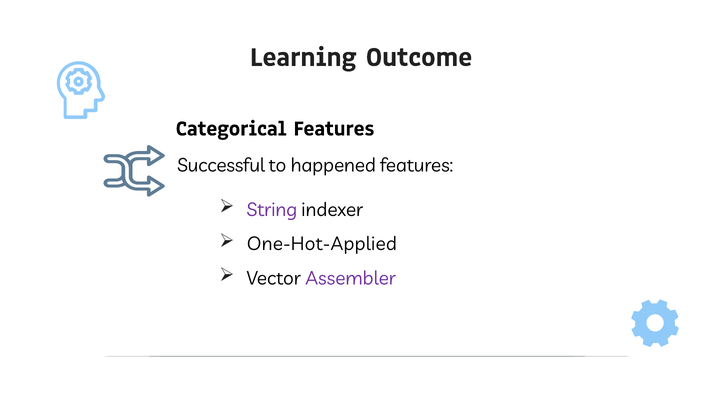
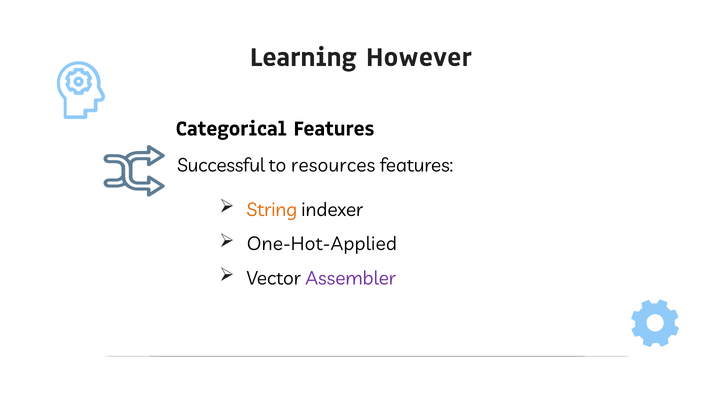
Outcome: Outcome -> However
happened: happened -> resources
String colour: purple -> orange
